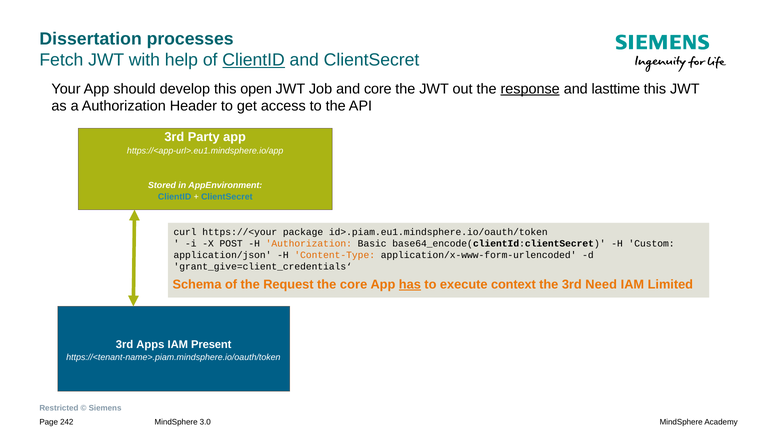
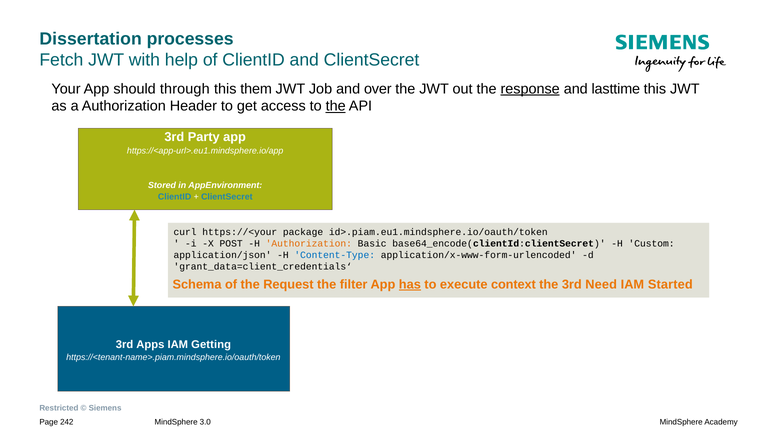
ClientID at (254, 60) underline: present -> none
develop: develop -> through
open: open -> them
and core: core -> over
the at (336, 106) underline: none -> present
Content-Type colour: orange -> blue
grant_give=client_credentials‘: grant_give=client_credentials‘ -> grant_data=client_credentials‘
the core: core -> filter
Limited: Limited -> Started
Present: Present -> Getting
